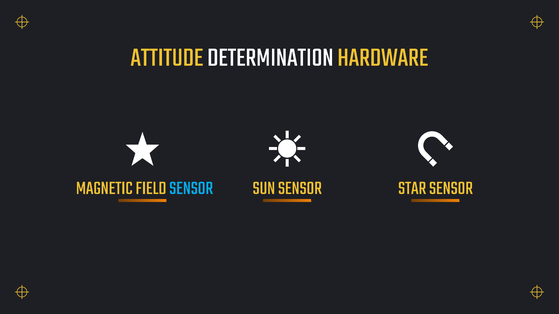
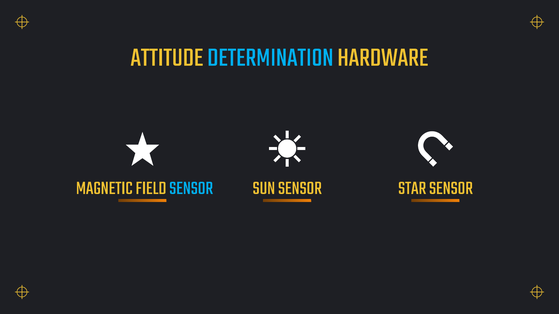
DETERMINATION colour: white -> light blue
